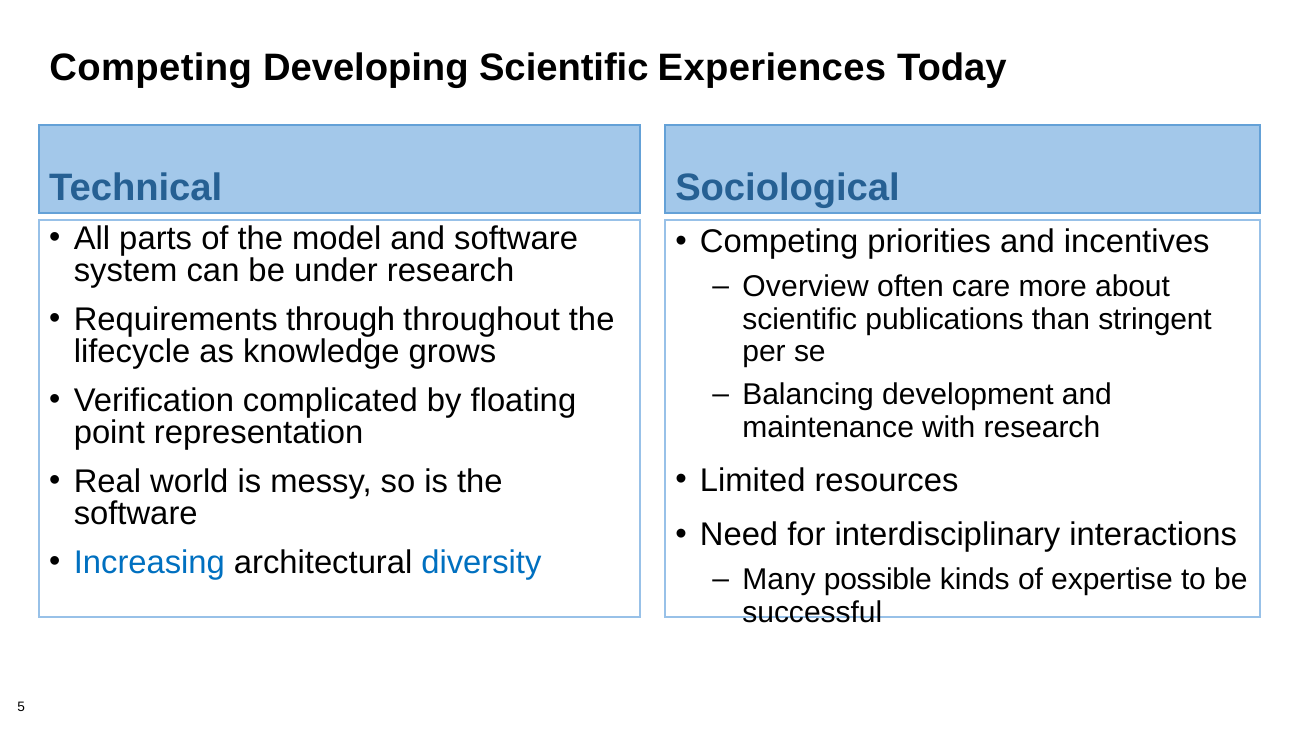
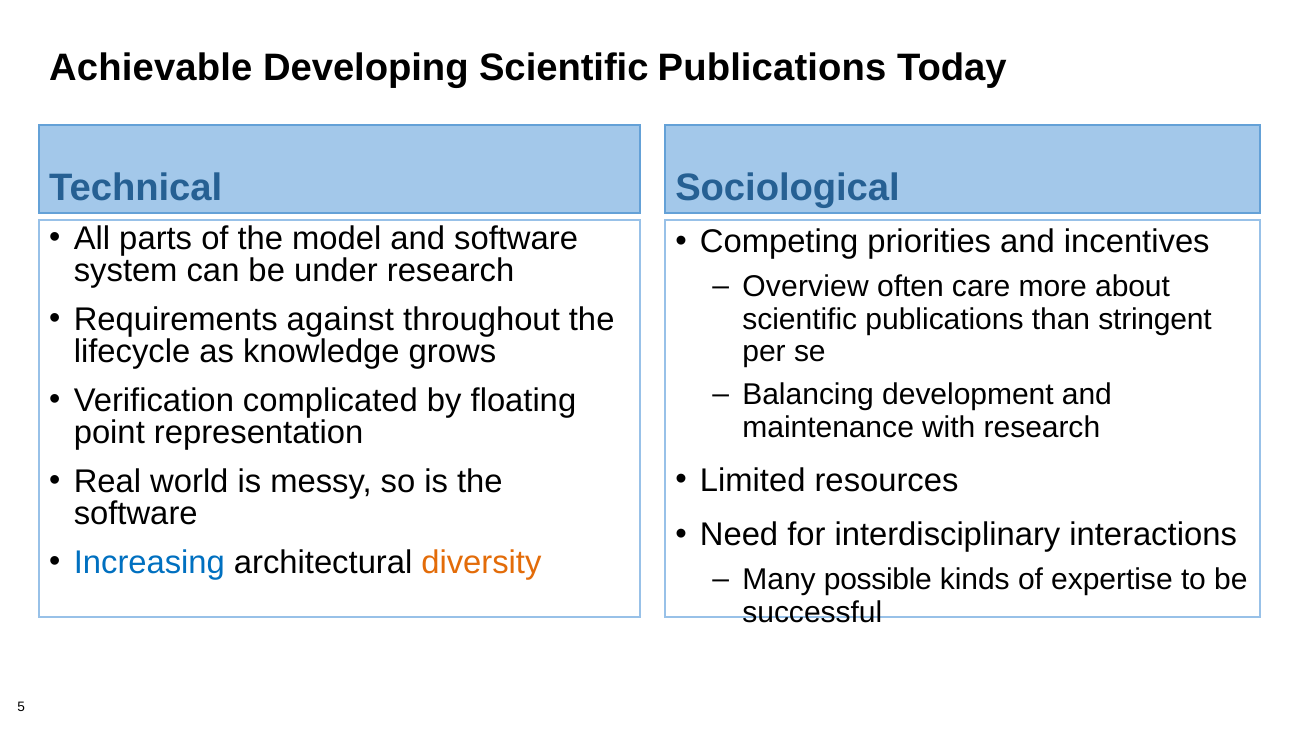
Competing at (151, 68): Competing -> Achievable
Developing Scientific Experiences: Experiences -> Publications
through: through -> against
diversity colour: blue -> orange
